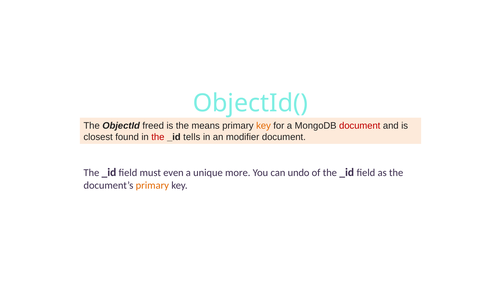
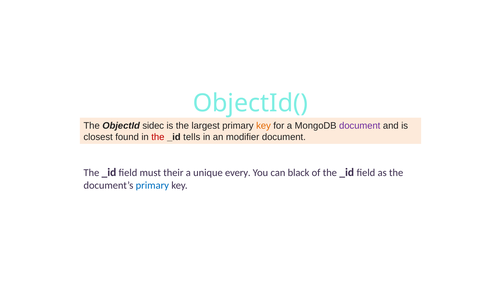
freed: freed -> sidec
means: means -> largest
document at (360, 126) colour: red -> purple
even: even -> their
more: more -> every
undo: undo -> black
primary at (152, 185) colour: orange -> blue
